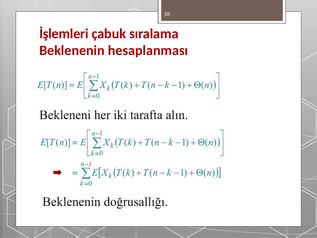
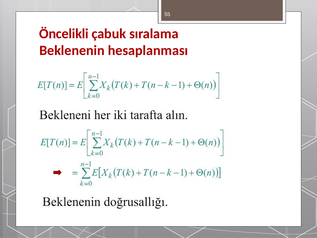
İşlemleri: İşlemleri -> Öncelikli
